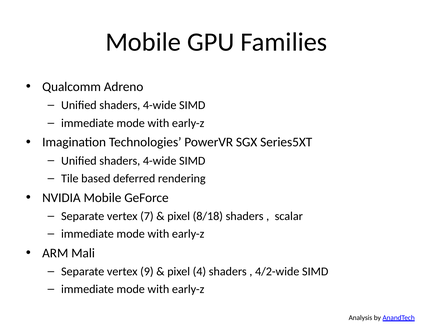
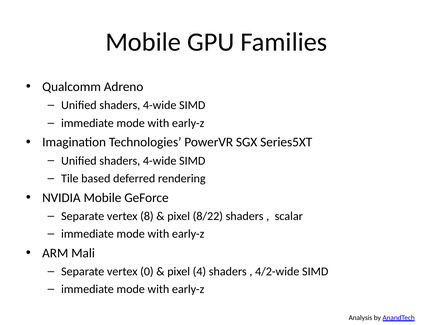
7: 7 -> 8
8/18: 8/18 -> 8/22
9: 9 -> 0
